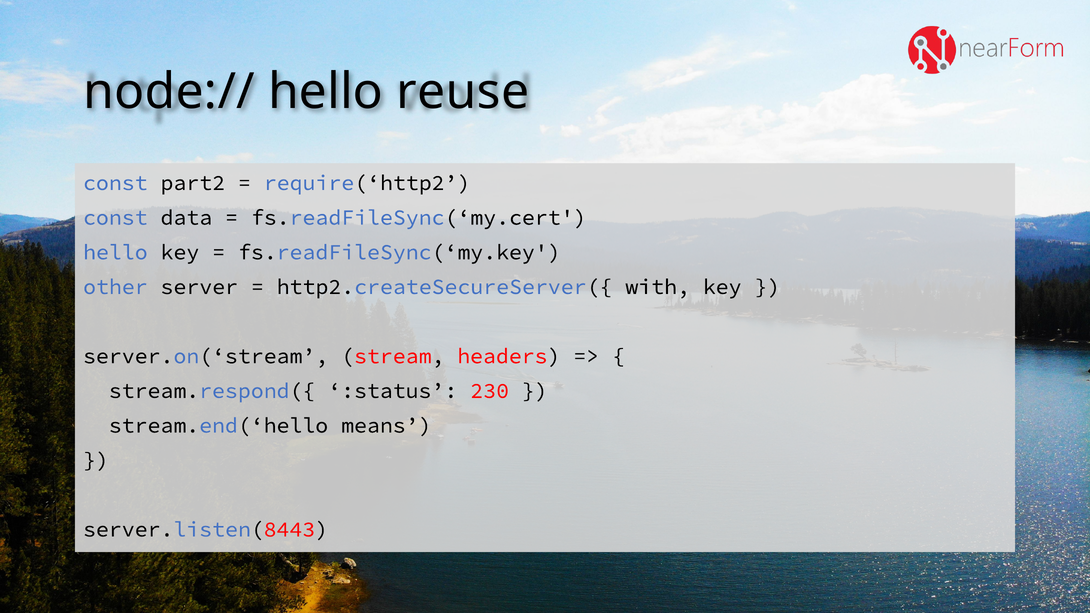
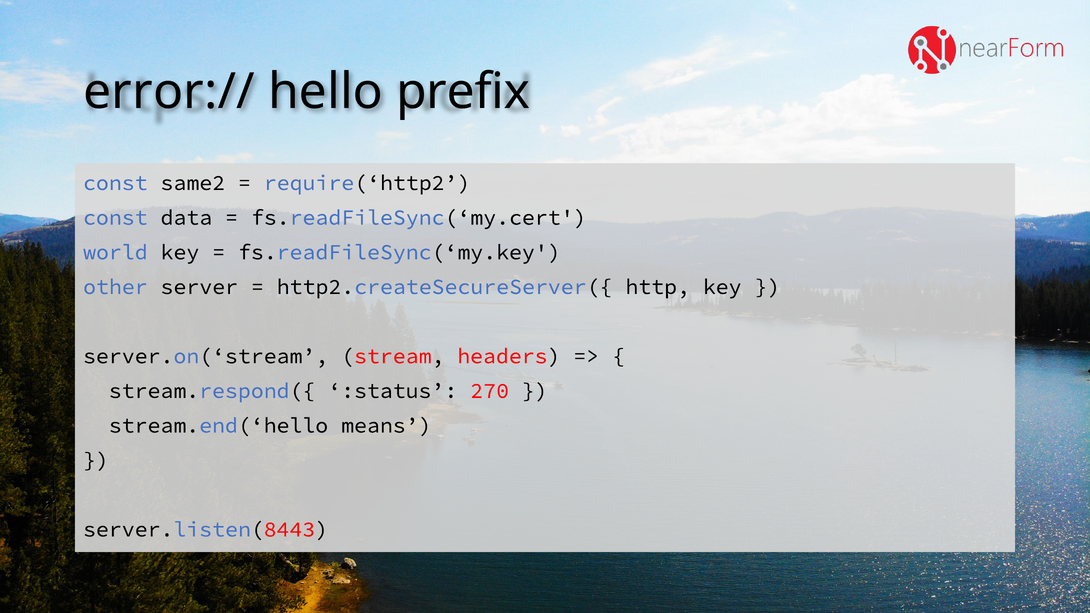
node://: node:// -> error://
reuse: reuse -> prefix
part2: part2 -> same2
hello at (115, 252): hello -> world
with: with -> http
230: 230 -> 270
